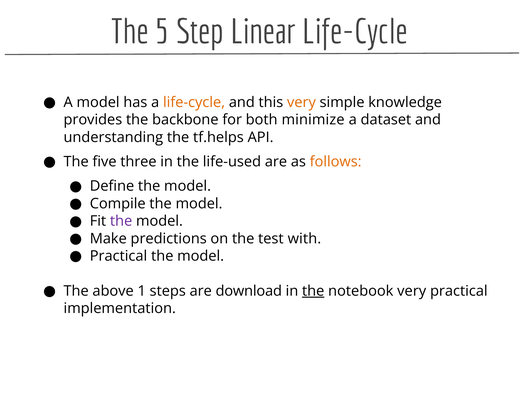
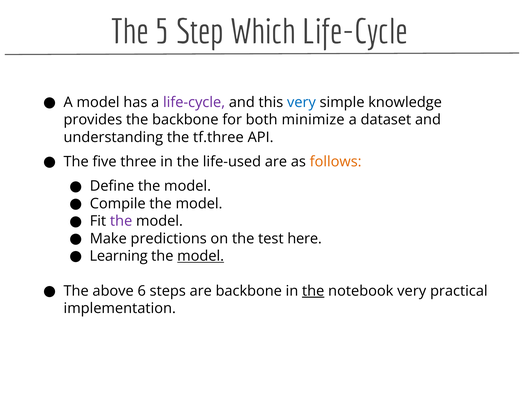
Linear: Linear -> Which
life-cycle at (194, 102) colour: orange -> purple
very at (301, 102) colour: orange -> blue
tf.helps: tf.helps -> tf.three
with: with -> here
Practical at (119, 256): Practical -> Learning
model at (201, 256) underline: none -> present
1: 1 -> 6
are download: download -> backbone
